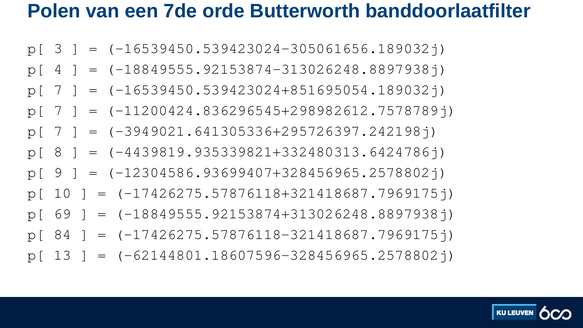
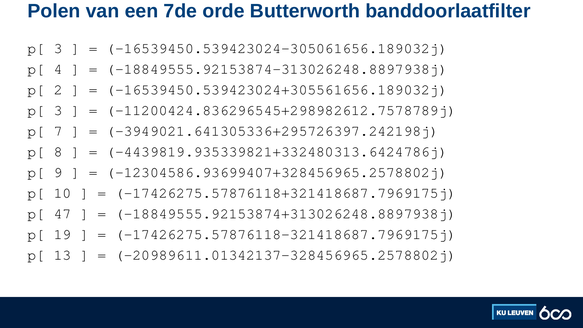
7 at (58, 90): 7 -> 2
-16539450.539423024+851695054.189032j: -16539450.539423024+851695054.189032j -> -16539450.539423024+305561656.189032j
7 at (58, 110): 7 -> 3
69: 69 -> 47
84: 84 -> 19
-62144801.18607596-328456965.2578802j: -62144801.18607596-328456965.2578802j -> -20989611.01342137-328456965.2578802j
